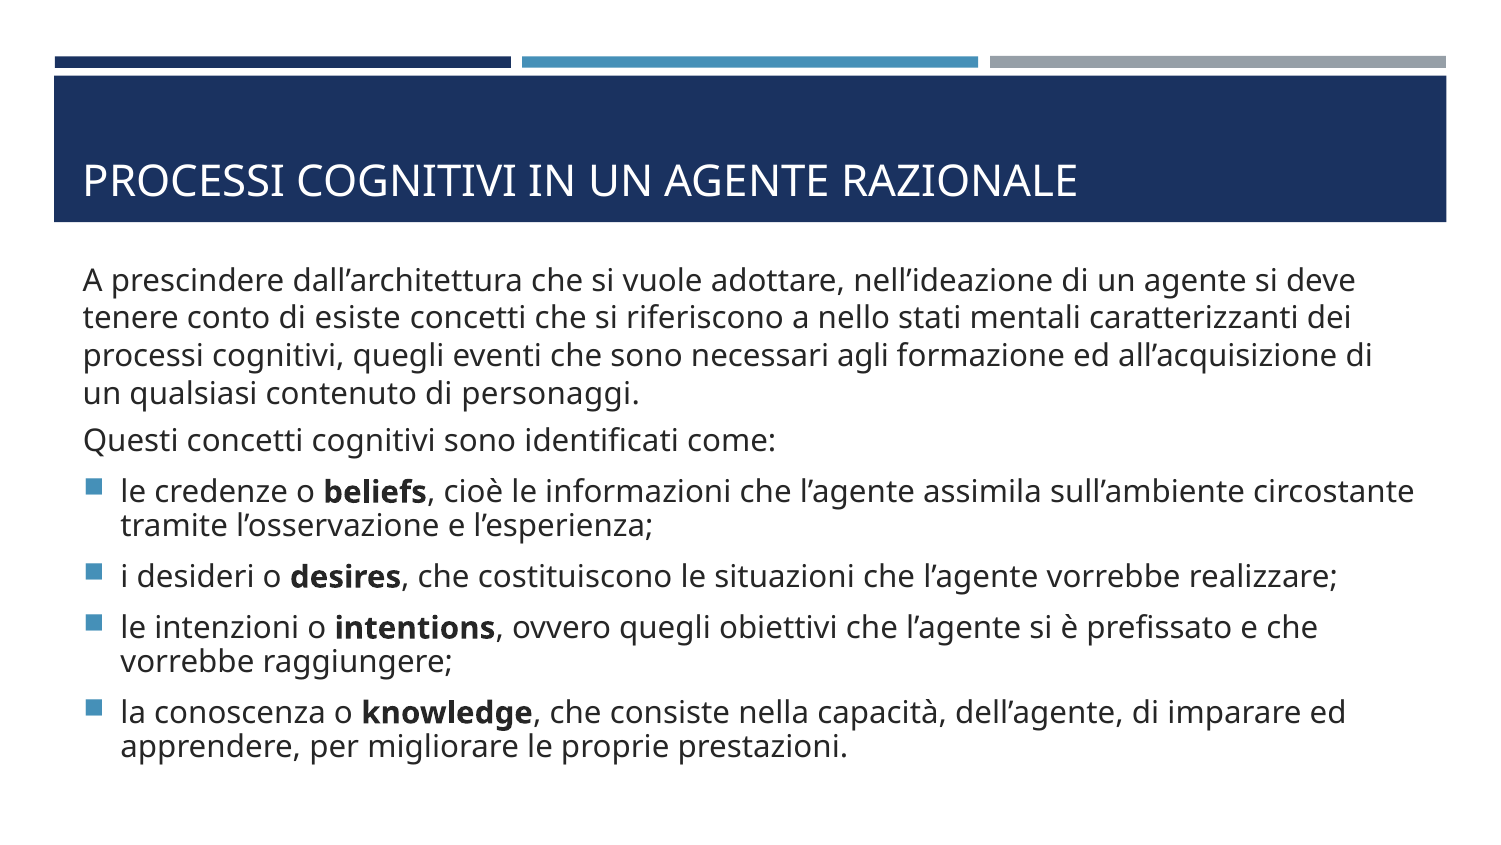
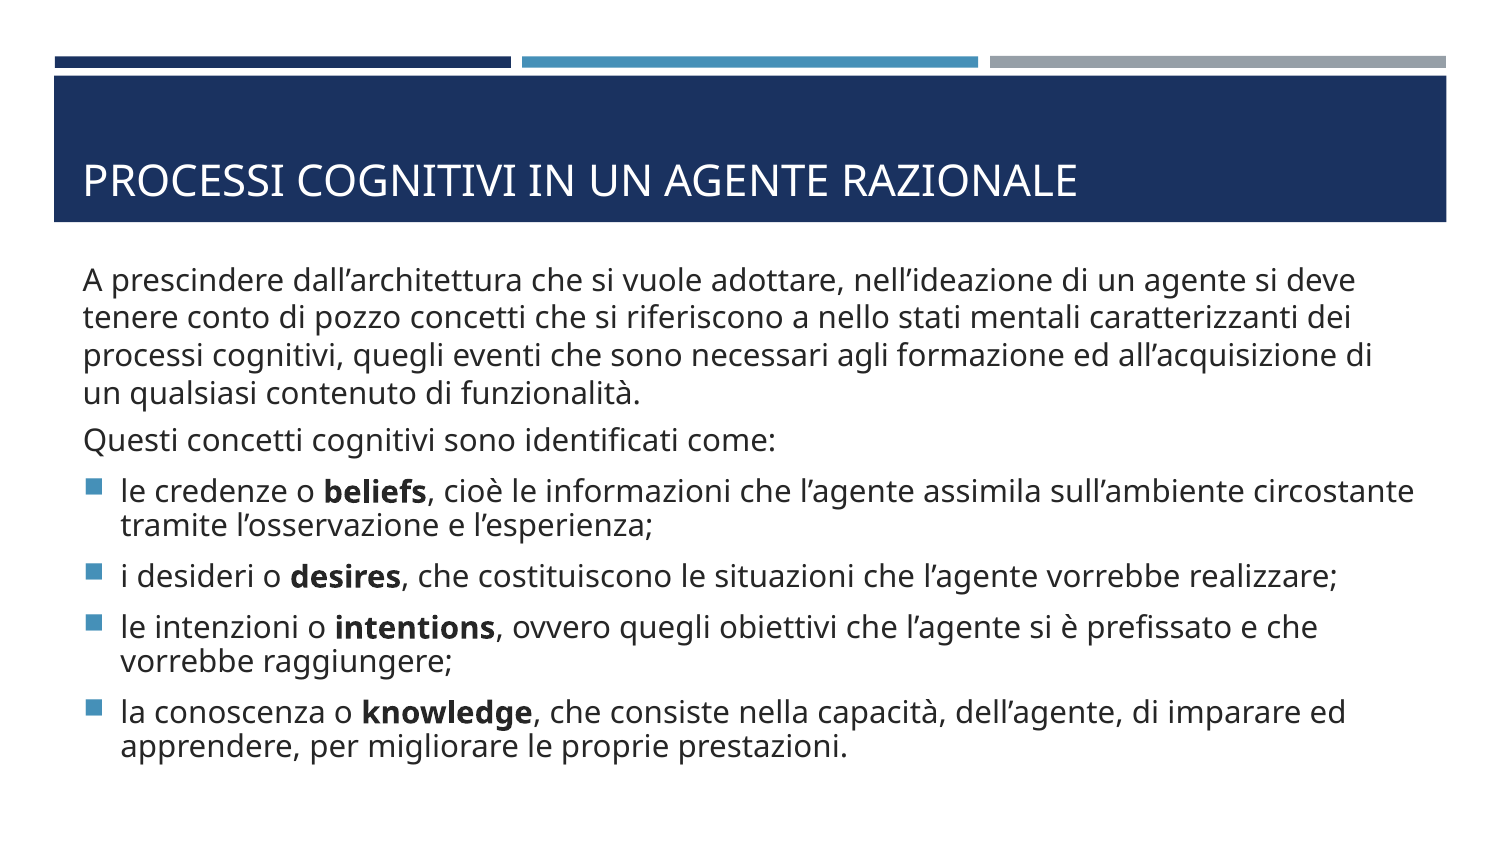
esiste: esiste -> pozzo
personaggi: personaggi -> funzionalità
